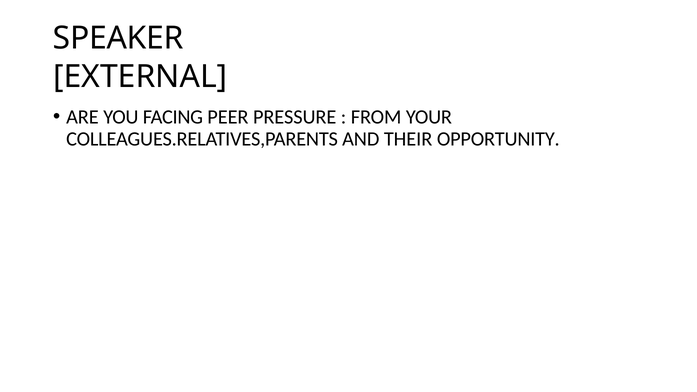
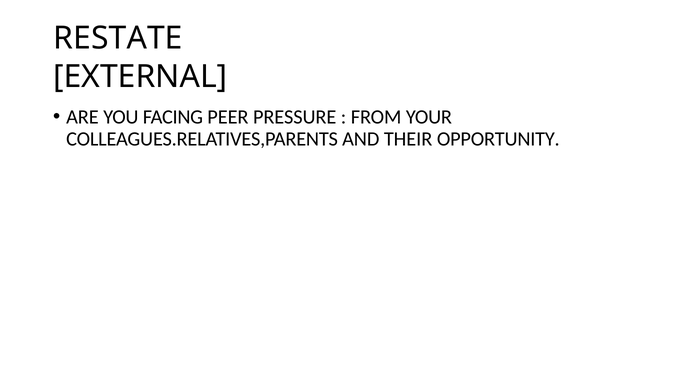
SPEAKER: SPEAKER -> RESTATE
